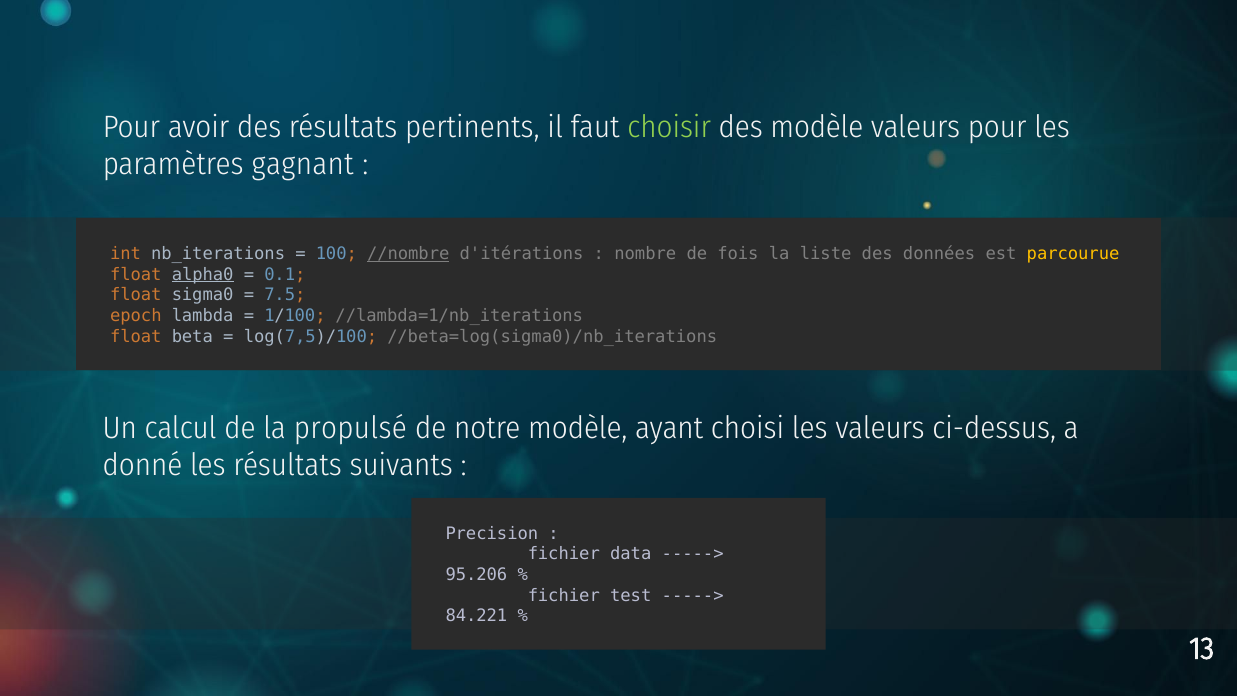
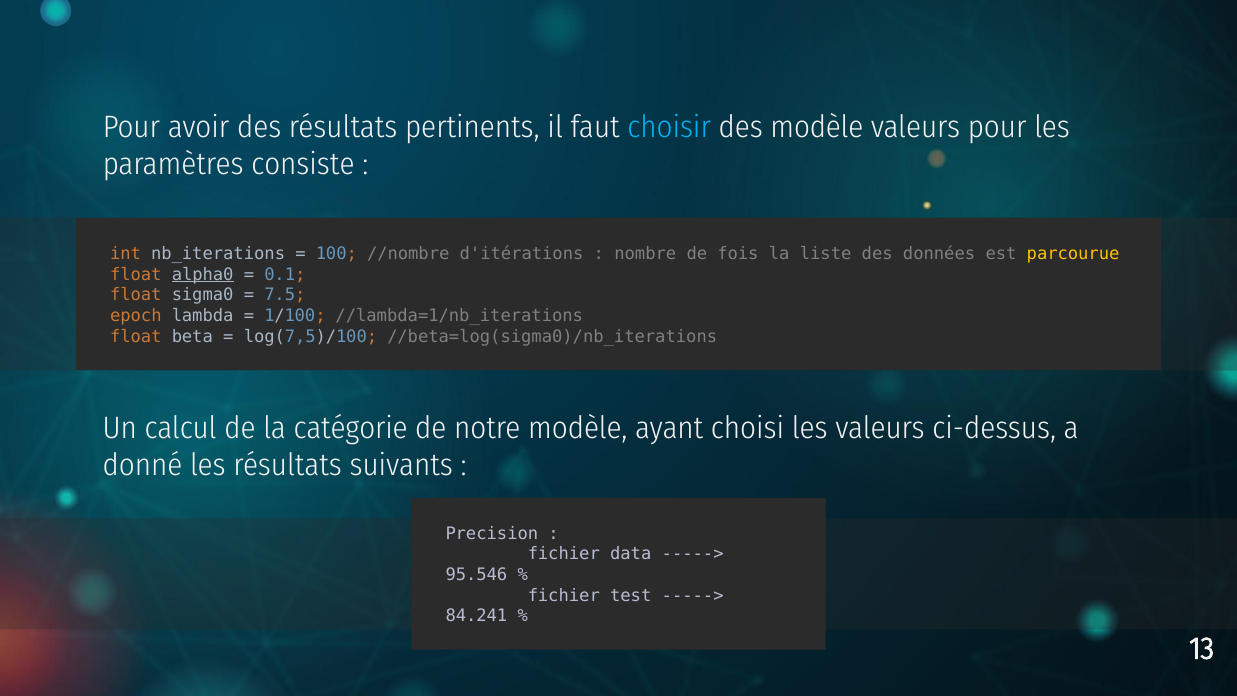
choisir colour: light green -> light blue
gagnant: gagnant -> consiste
//nombre underline: present -> none
propulsé: propulsé -> catégorie
95.206: 95.206 -> 95.546
84.221: 84.221 -> 84.241
